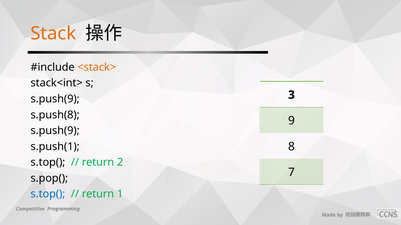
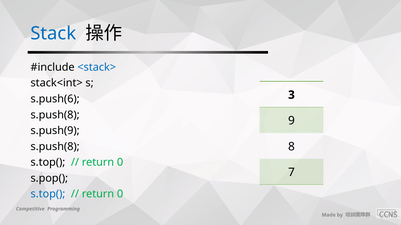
Stack colour: orange -> blue
<stack> colour: orange -> blue
s.push(9 at (55, 99): s.push(9 -> s.push(6
s.push(1 at (55, 147): s.push(1 -> s.push(8
2 at (120, 163): 2 -> 0
1 at (120, 195): 1 -> 0
